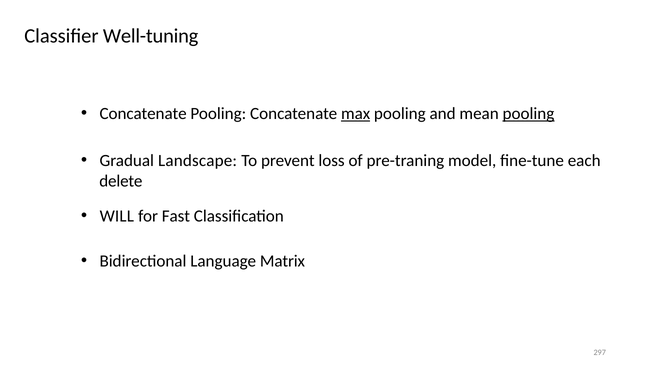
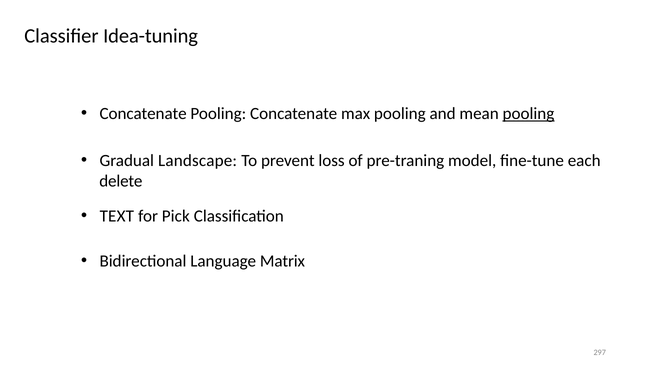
Well-tuning: Well-tuning -> Idea-tuning
max underline: present -> none
WILL: WILL -> TEXT
Fast: Fast -> Pick
